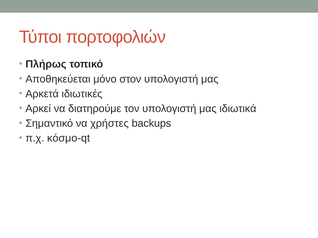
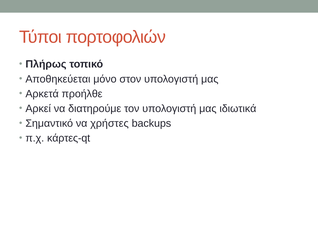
ιδιωτικές: ιδιωτικές -> προήλθε
κόσμο-qt: κόσμο-qt -> κάρτες-qt
